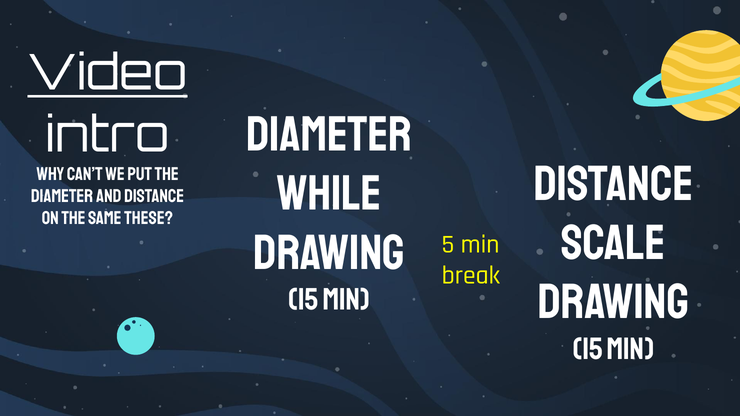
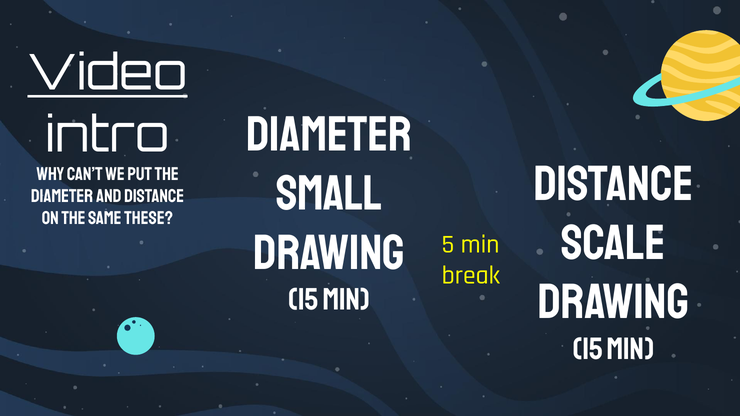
while: while -> small
